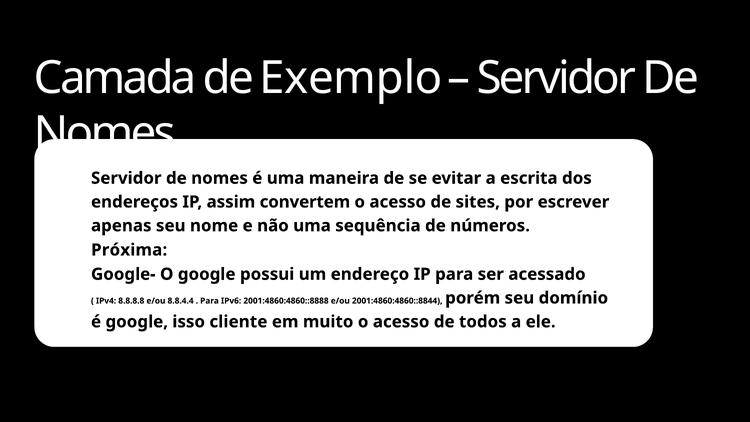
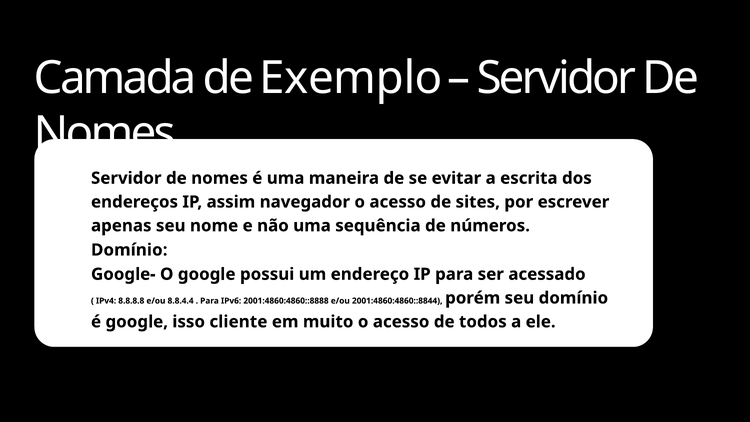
convertem: convertem -> navegador
Próxima at (129, 250): Próxima -> Domínio
